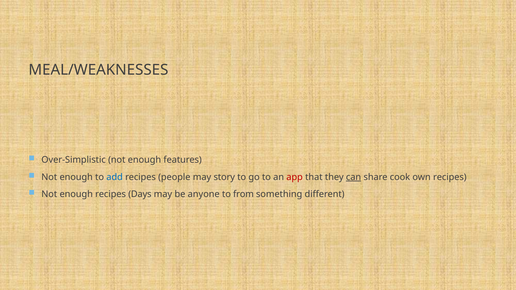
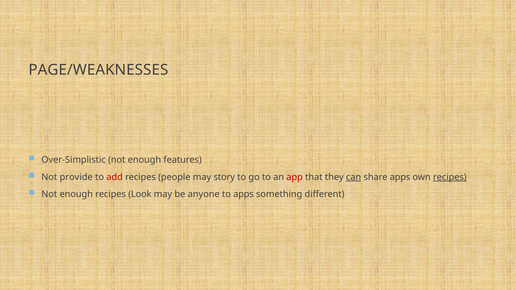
MEAL/WEAKNESSES: MEAL/WEAKNESSES -> PAGE/WEAKNESSES
enough at (76, 177): enough -> provide
add colour: blue -> red
share cook: cook -> apps
recipes at (450, 177) underline: none -> present
Days: Days -> Look
to from: from -> apps
